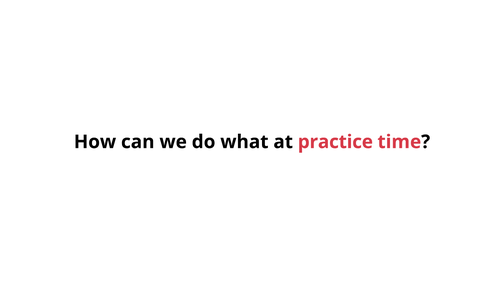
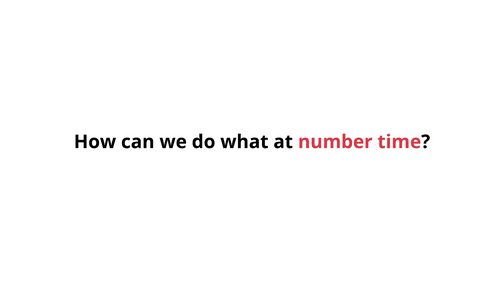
practice: practice -> number
